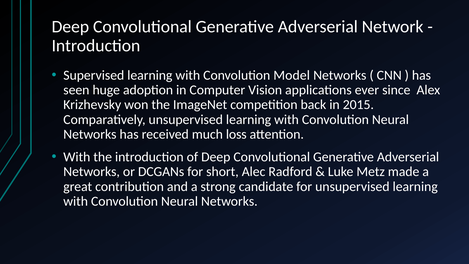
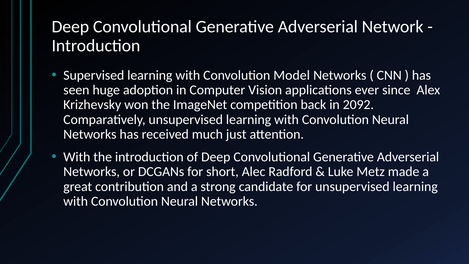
2015: 2015 -> 2092
loss: loss -> just
